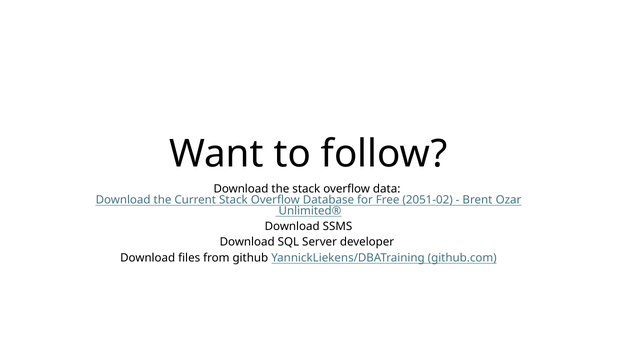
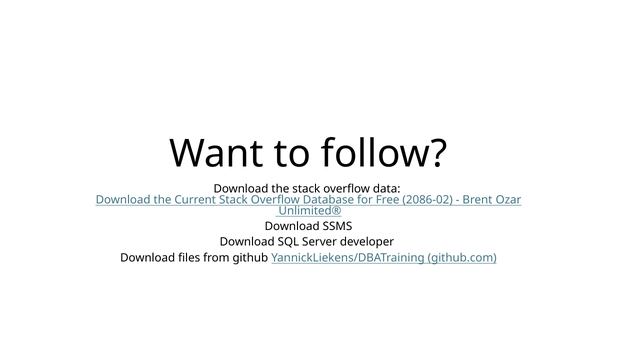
2051-02: 2051-02 -> 2086-02
